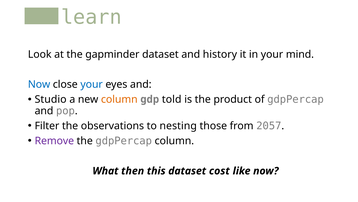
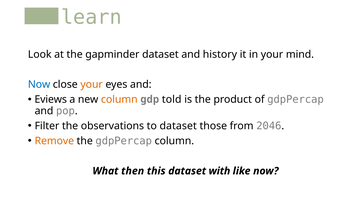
your at (92, 84) colour: blue -> orange
Studio: Studio -> Eviews
to nesting: nesting -> dataset
2057: 2057 -> 2046
Remove colour: purple -> orange
cost: cost -> with
